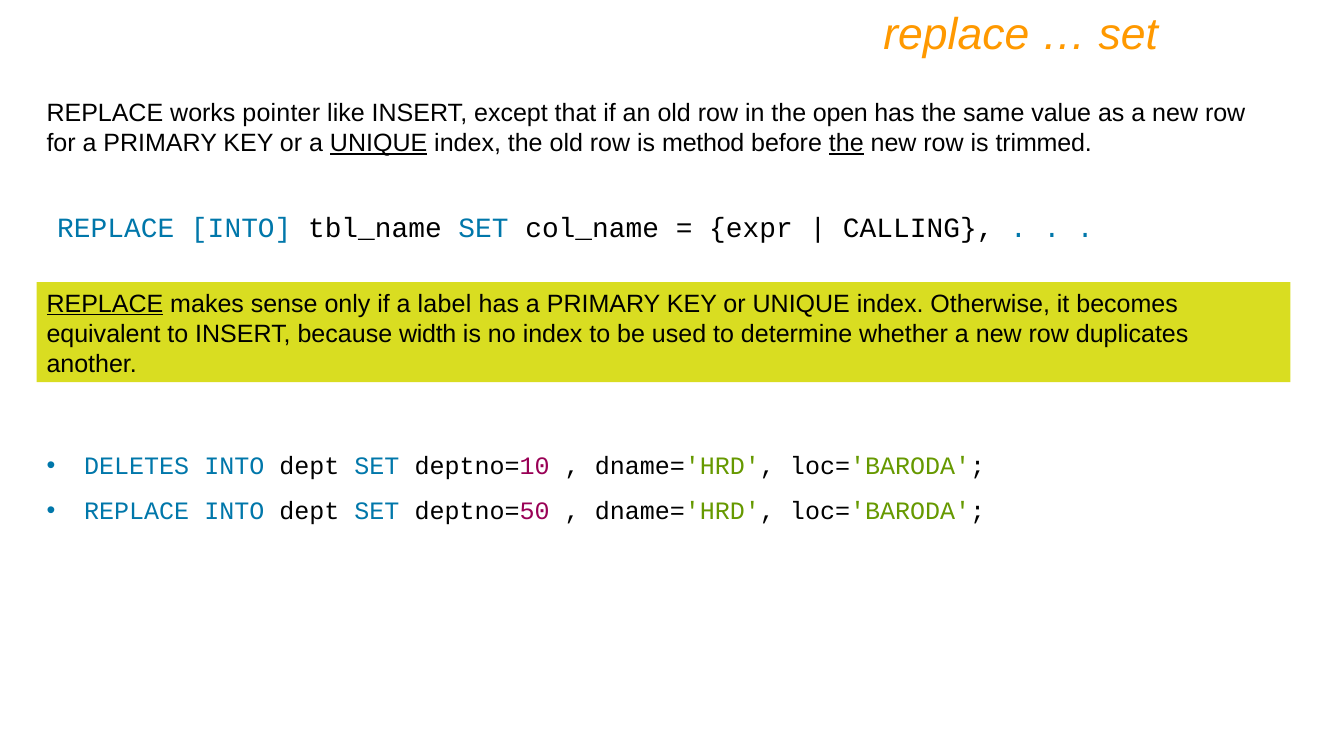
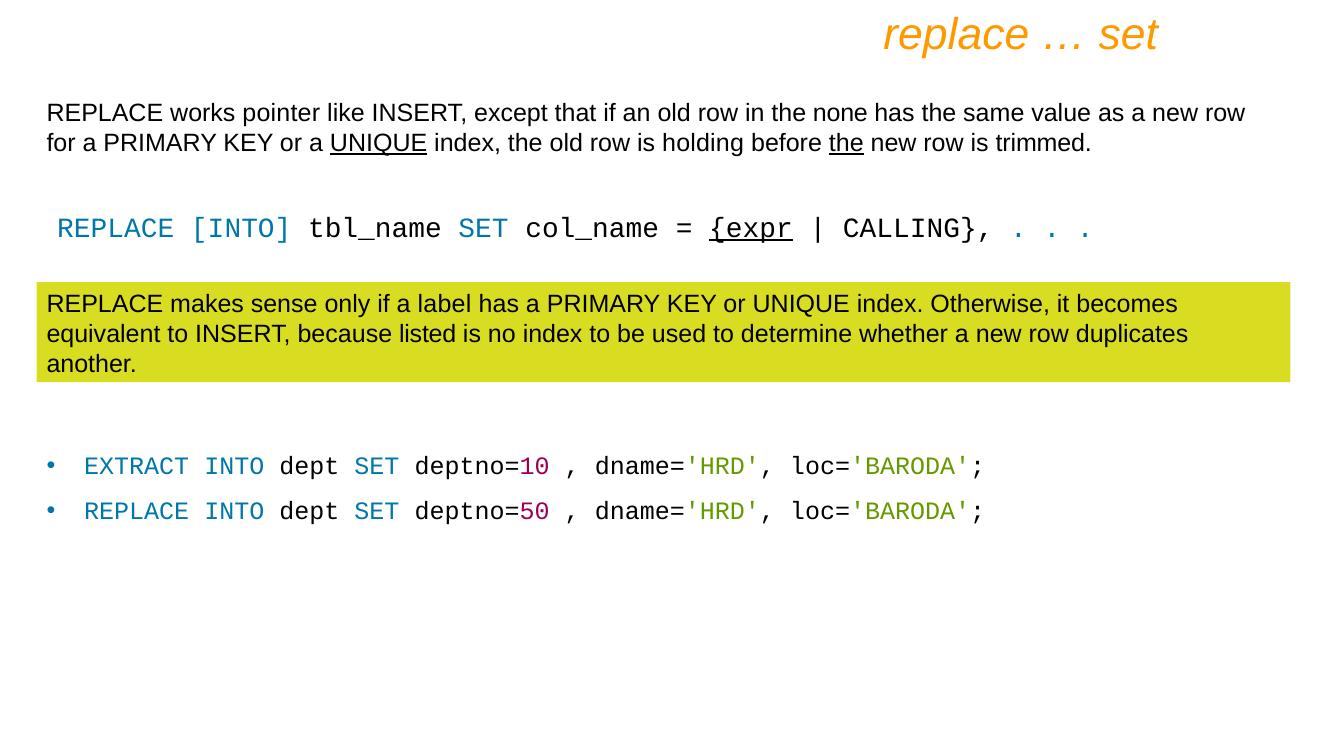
open: open -> none
method: method -> holding
expr underline: none -> present
REPLACE at (105, 304) underline: present -> none
width: width -> listed
DELETES: DELETES -> EXTRACT
